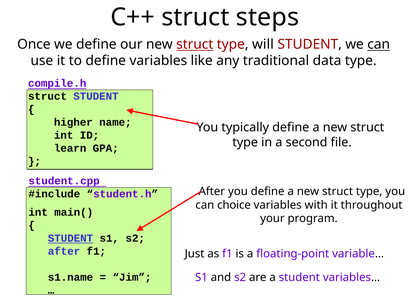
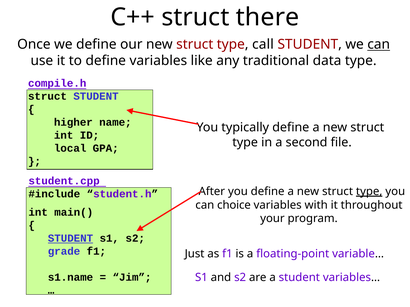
steps: steps -> there
struct at (195, 44) underline: present -> none
will: will -> call
learn: learn -> local
type at (369, 192) underline: none -> present
after at (64, 252): after -> grade
